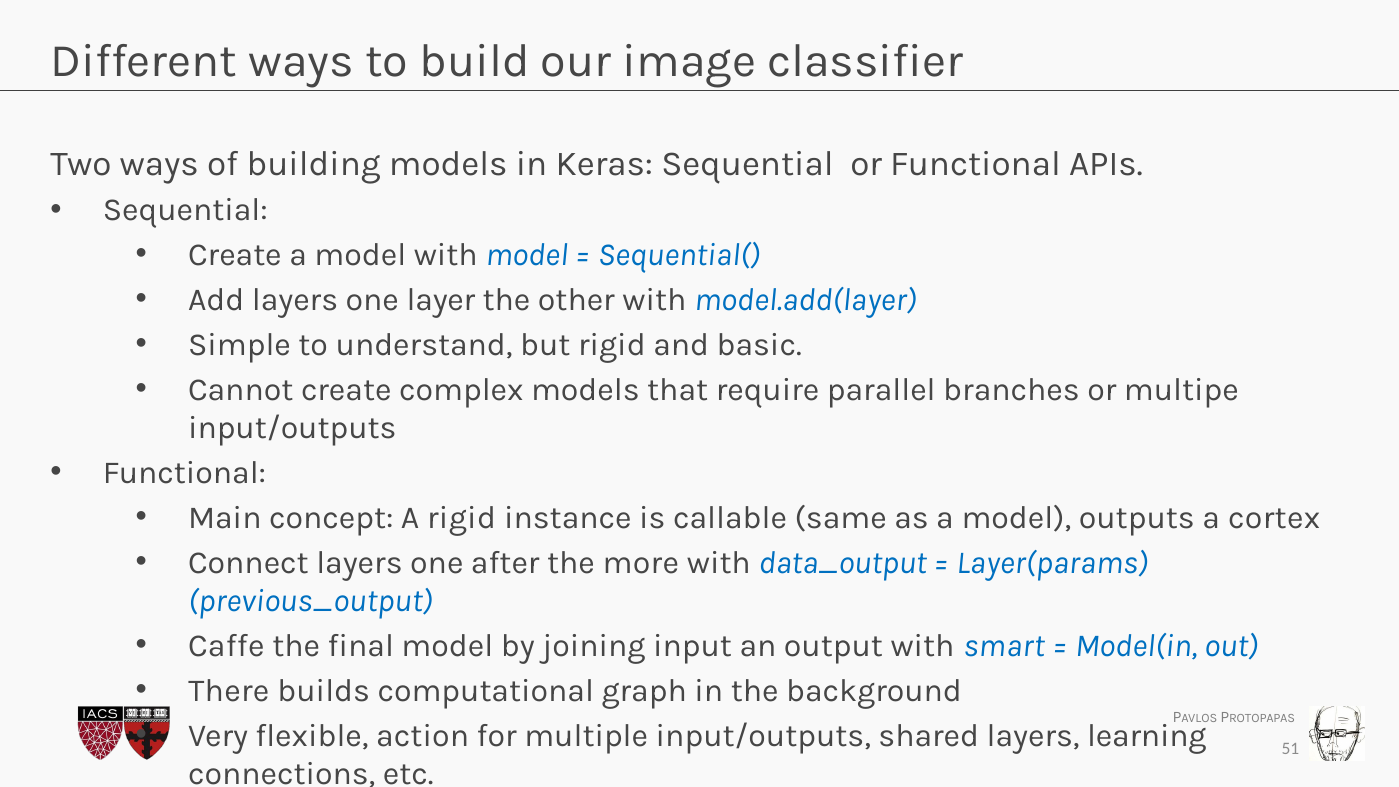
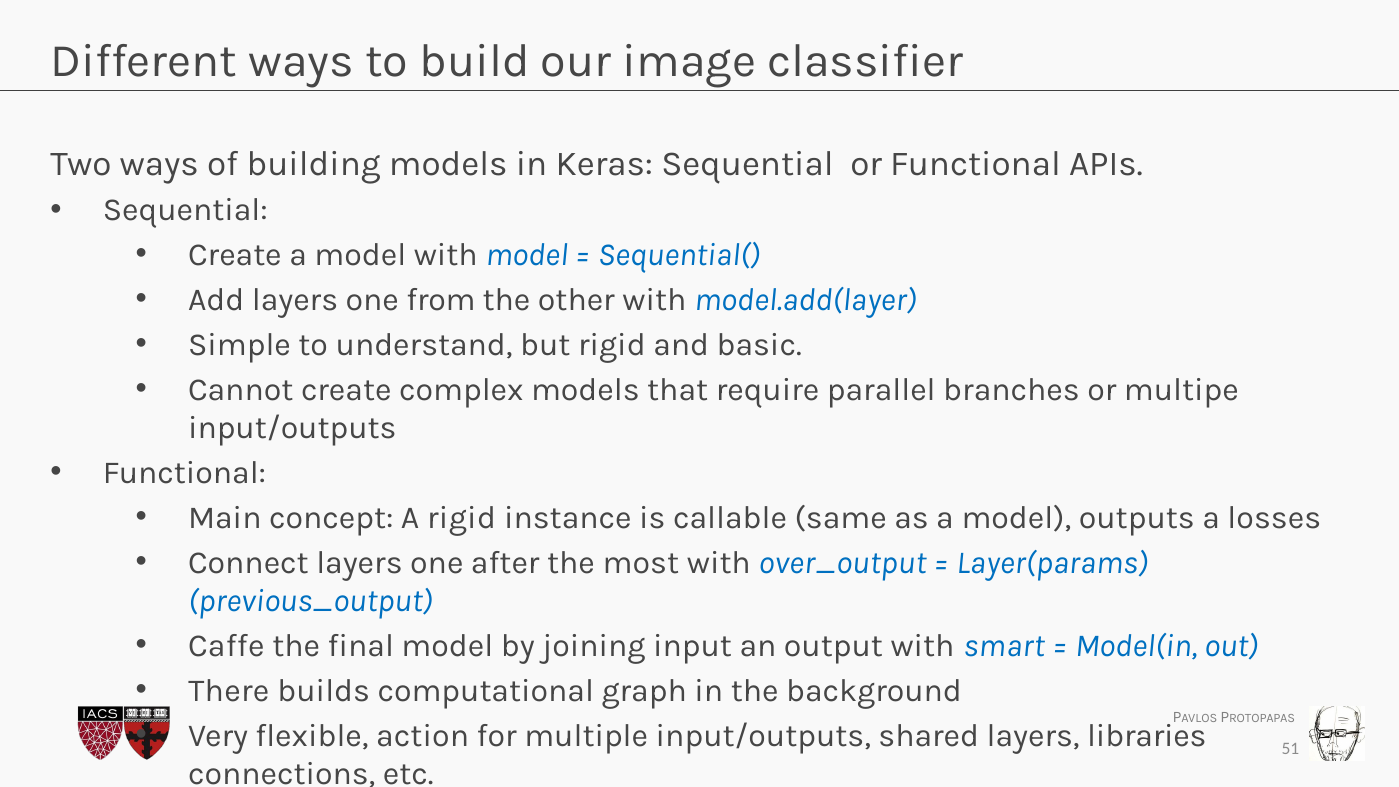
layer: layer -> from
cortex: cortex -> losses
more: more -> most
data_output: data_output -> over_output
learning: learning -> libraries
